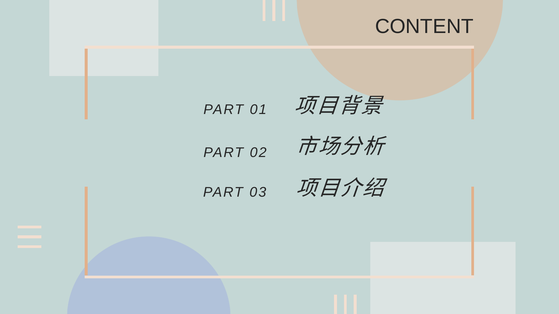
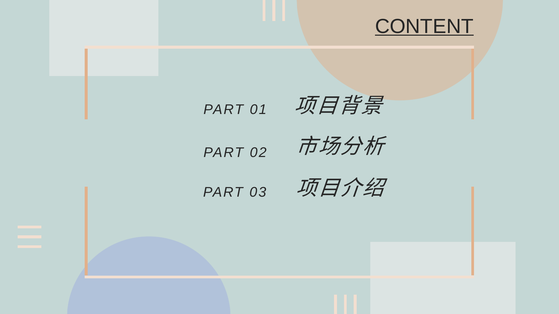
CONTENT underline: none -> present
